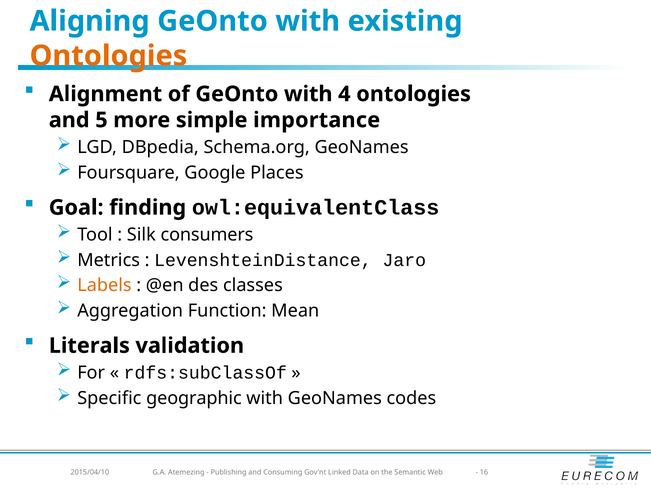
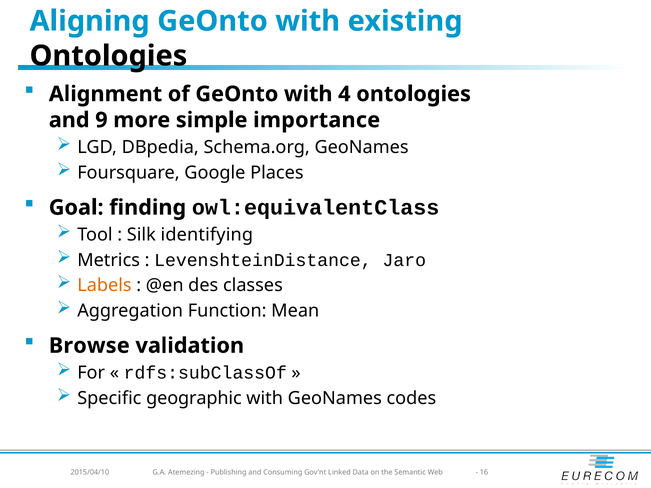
Ontologies at (108, 56) colour: orange -> black
5: 5 -> 9
consumers: consumers -> identifying
Literals: Literals -> Browse
